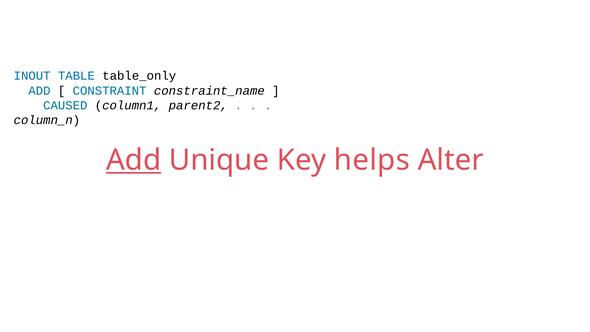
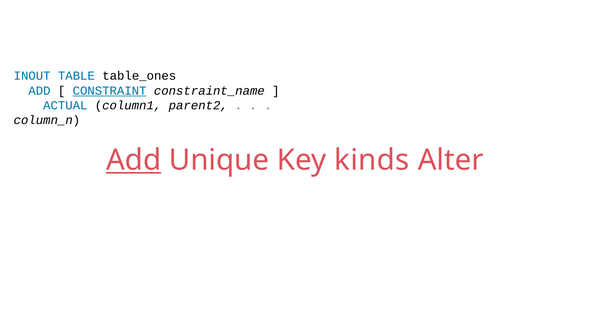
table_only: table_only -> table_ones
CONSTRAINT underline: none -> present
CAUSED: CAUSED -> ACTUAL
helps: helps -> kinds
